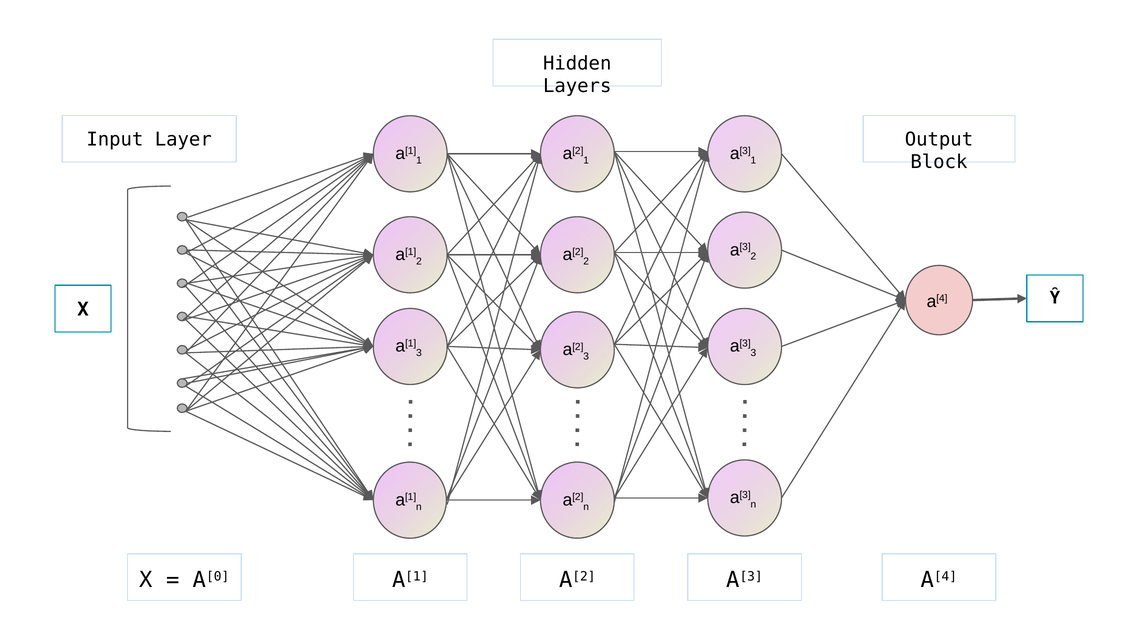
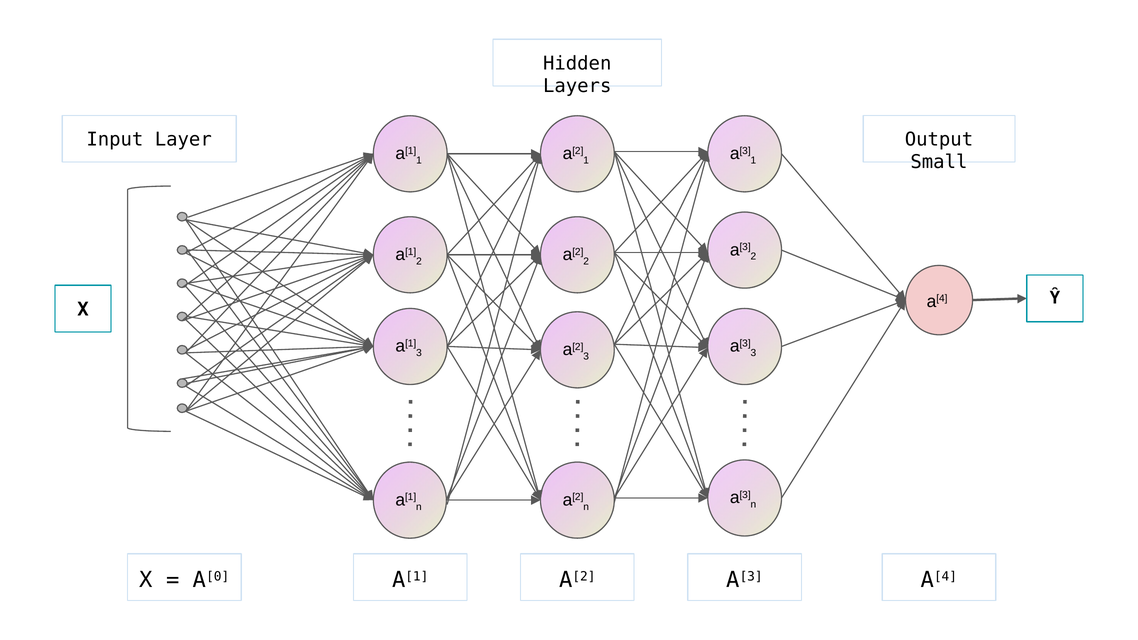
Block: Block -> Small
